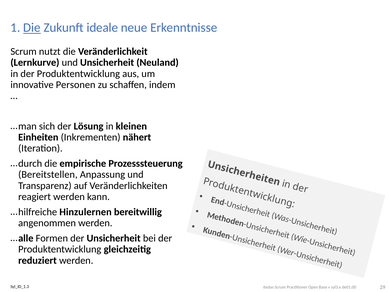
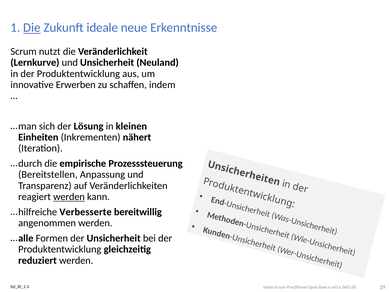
Personen: Personen -> Erwerben
werden at (69, 197) underline: none -> present
Hinzulernen: Hinzulernen -> Verbesserte
